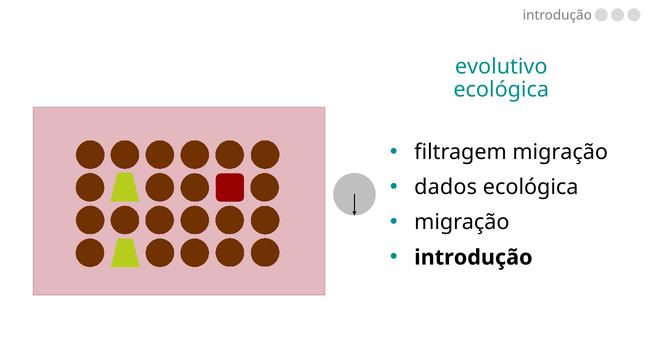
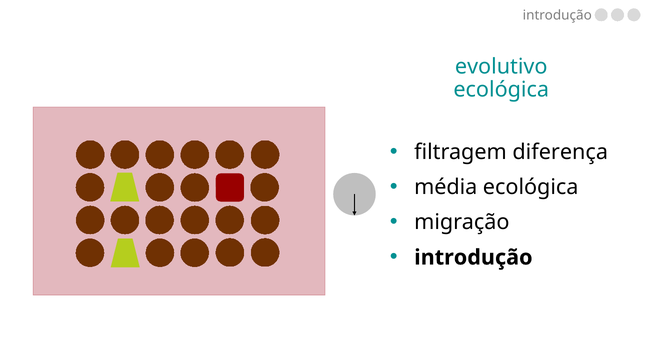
filtragem migração: migração -> diferença
dados: dados -> média
